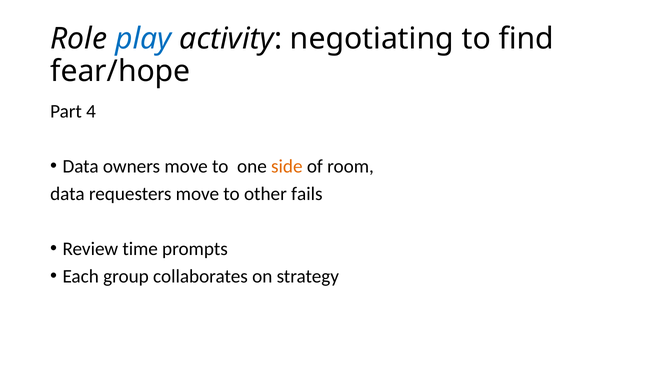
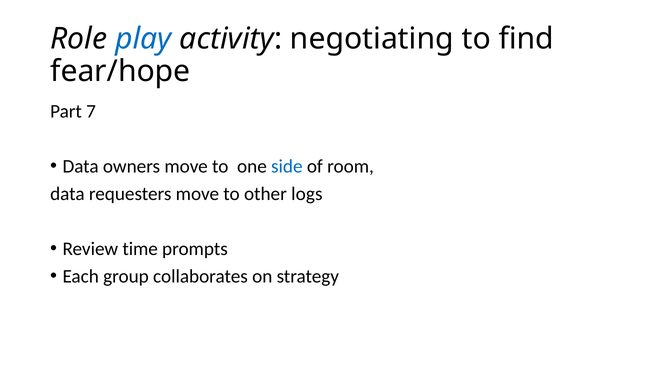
4: 4 -> 7
side colour: orange -> blue
fails: fails -> logs
